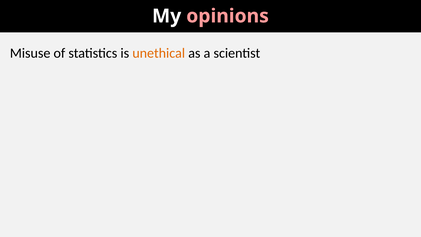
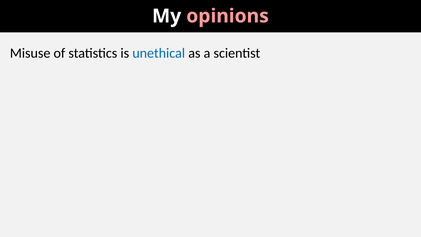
unethical colour: orange -> blue
